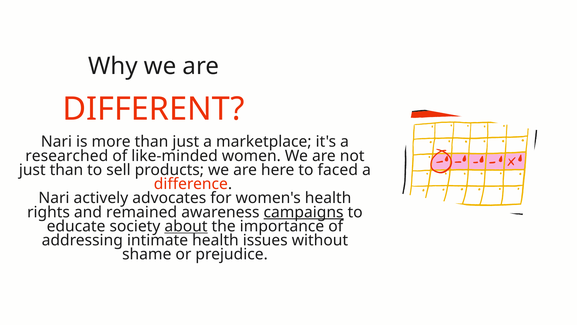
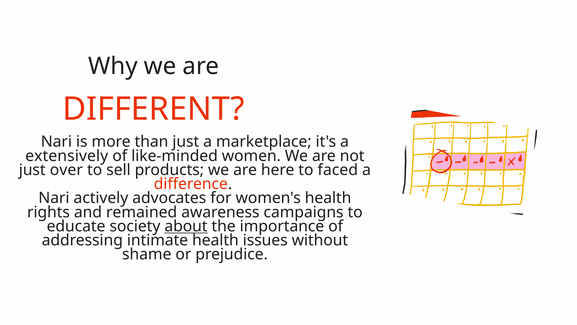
researched: researched -> extensively
just than: than -> over
campaigns underline: present -> none
